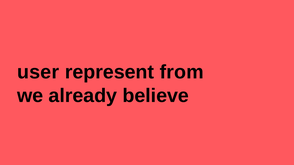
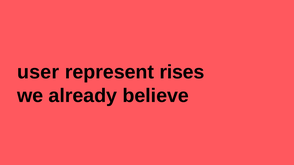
from: from -> rises
